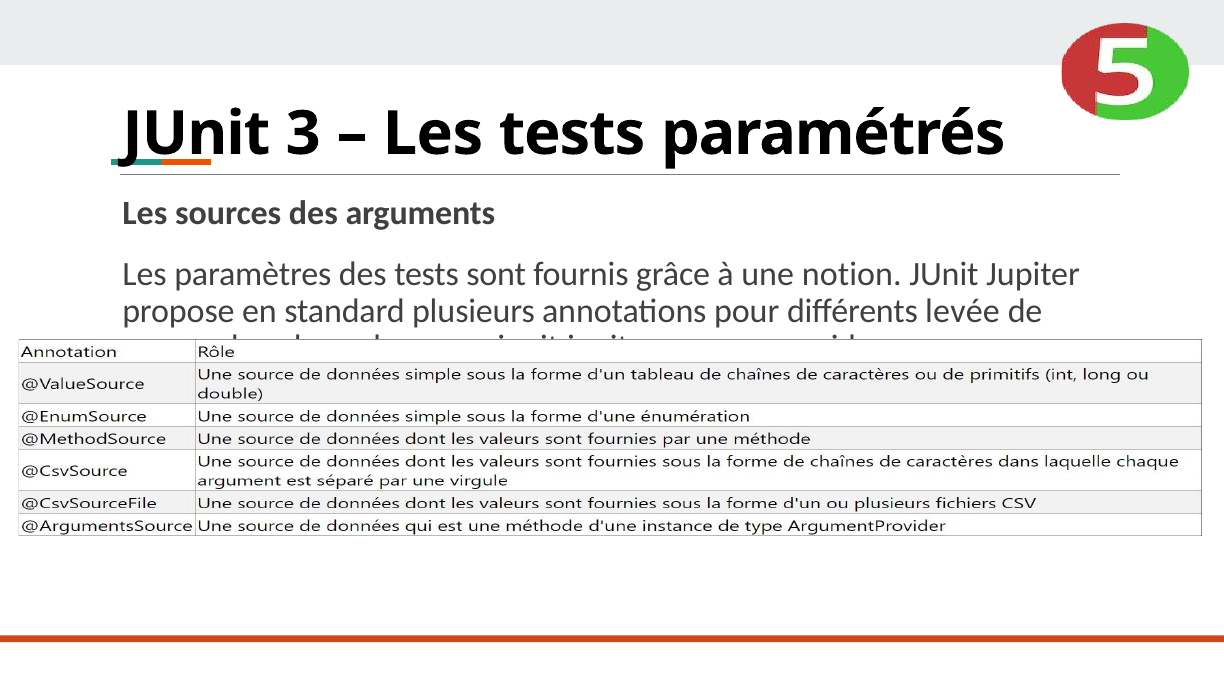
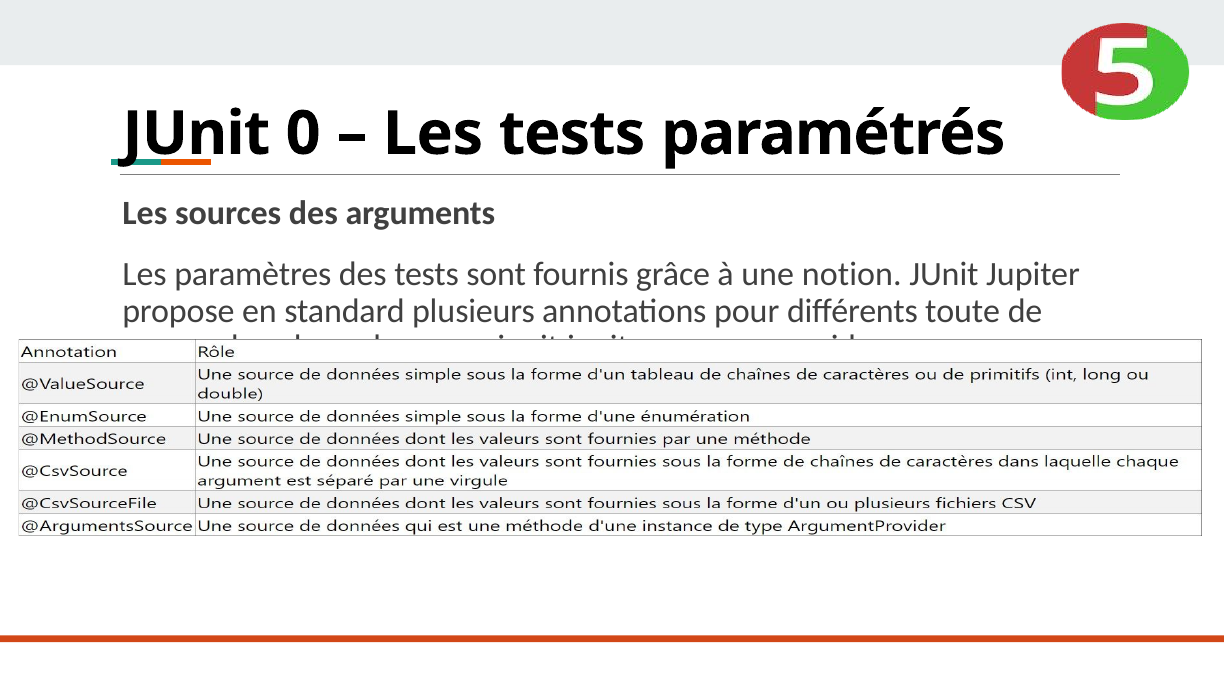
3: 3 -> 0
levée: levée -> toute
